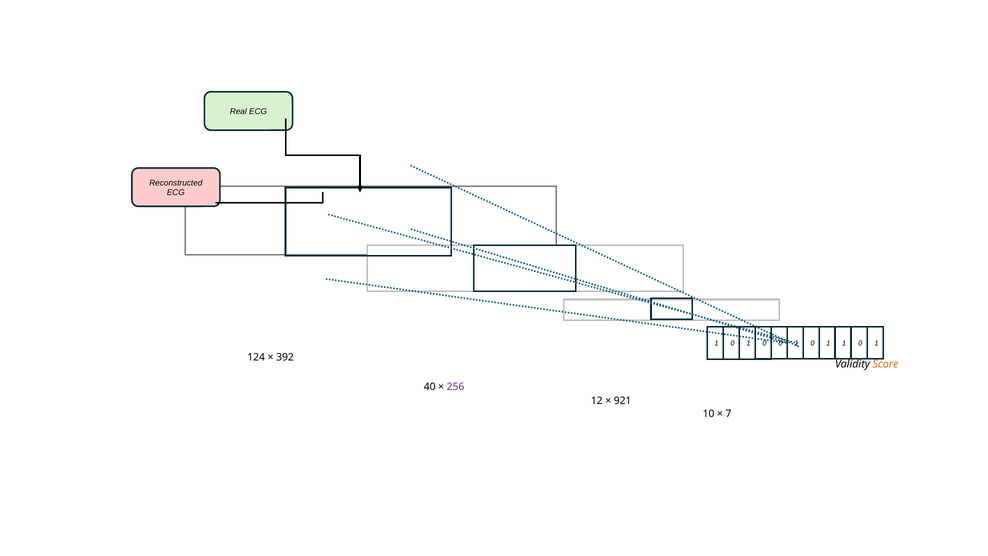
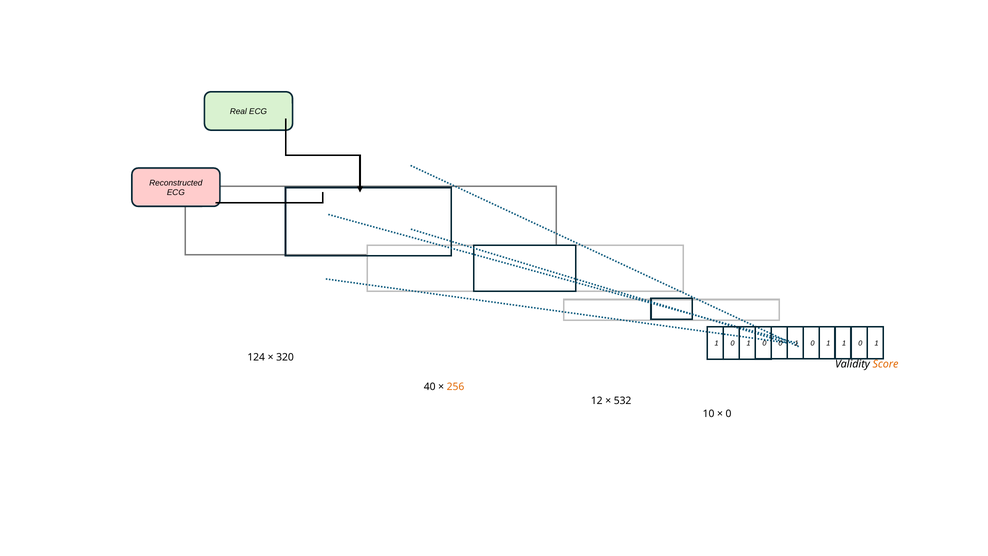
392: 392 -> 320
256 colour: purple -> orange
921: 921 -> 532
7 at (729, 414): 7 -> 0
